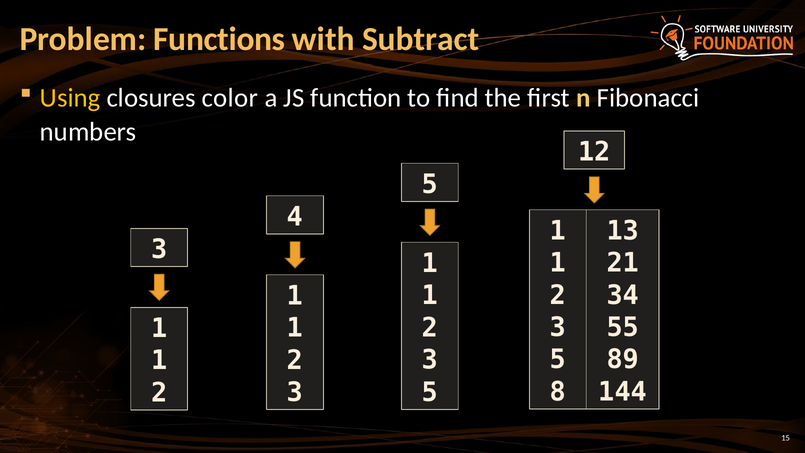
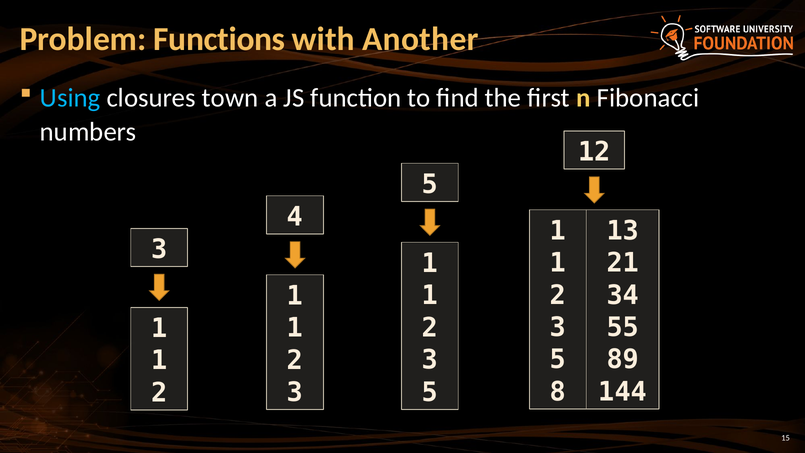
Subtract: Subtract -> Another
Using colour: yellow -> light blue
color: color -> town
